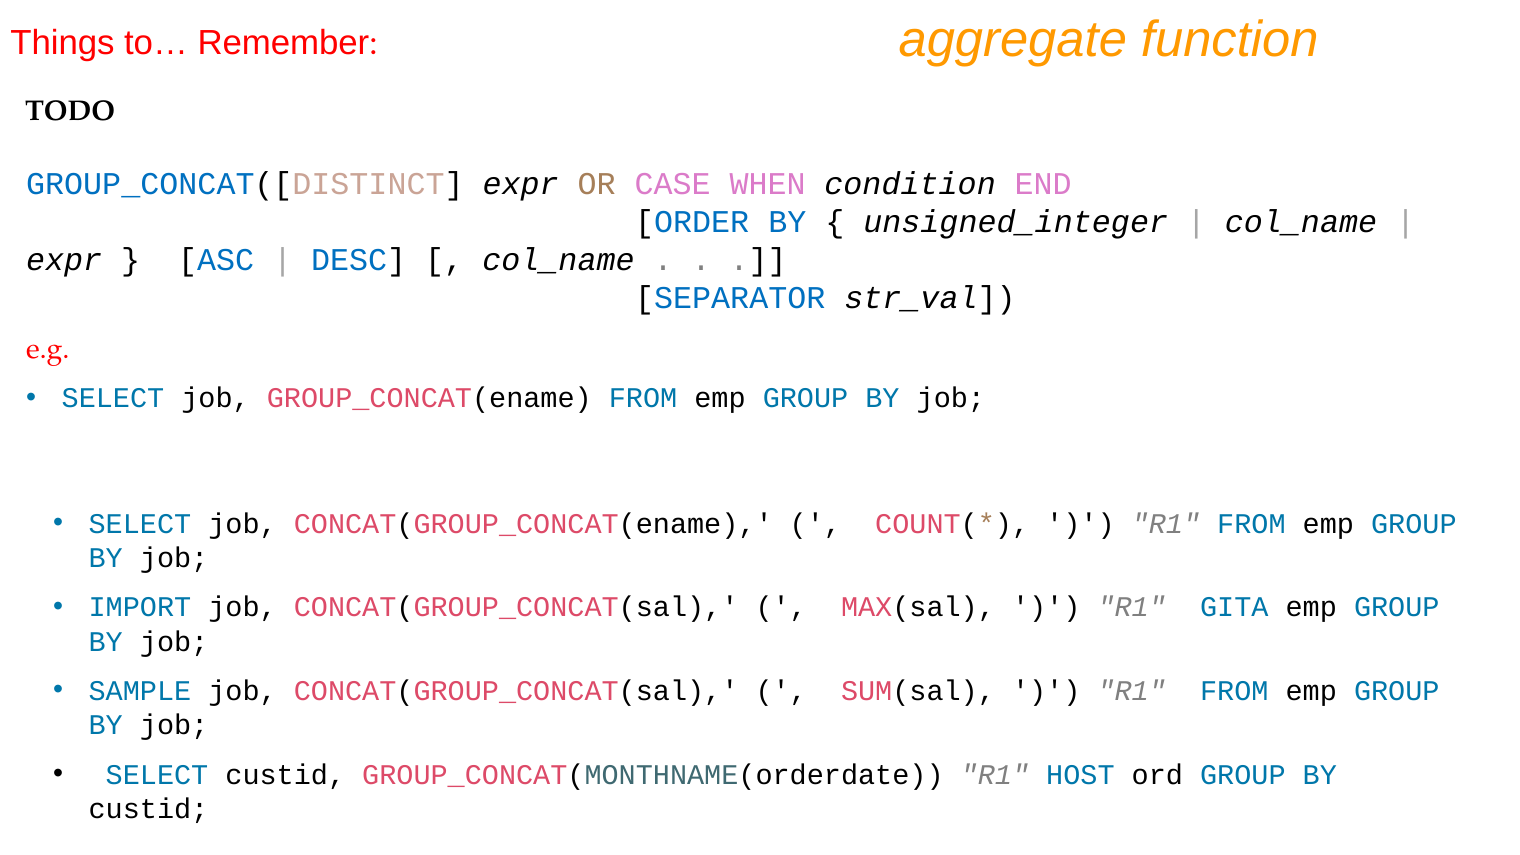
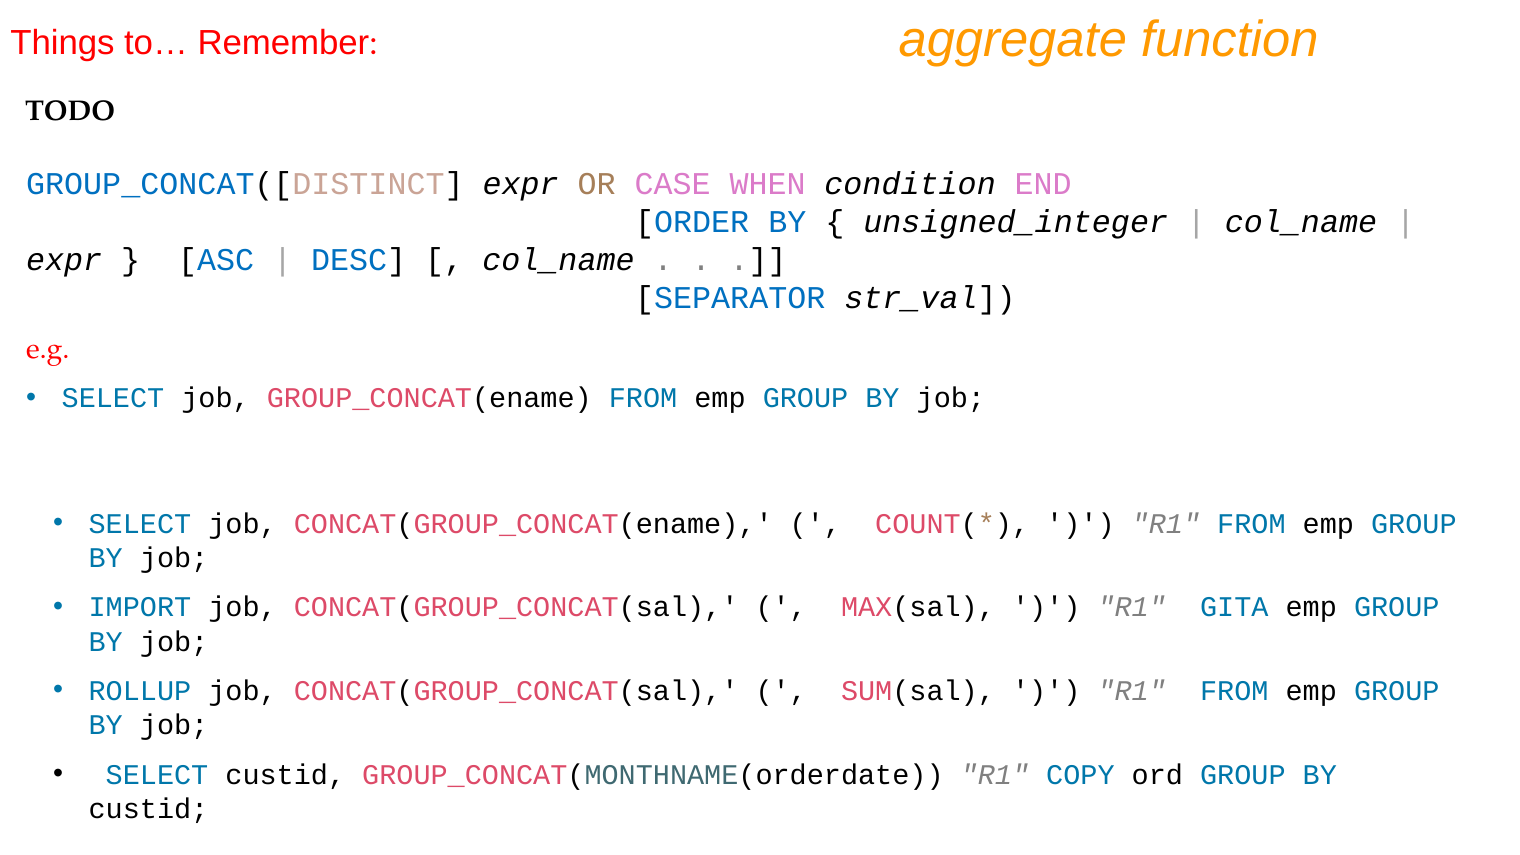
SAMPLE: SAMPLE -> ROLLUP
HOST: HOST -> COPY
